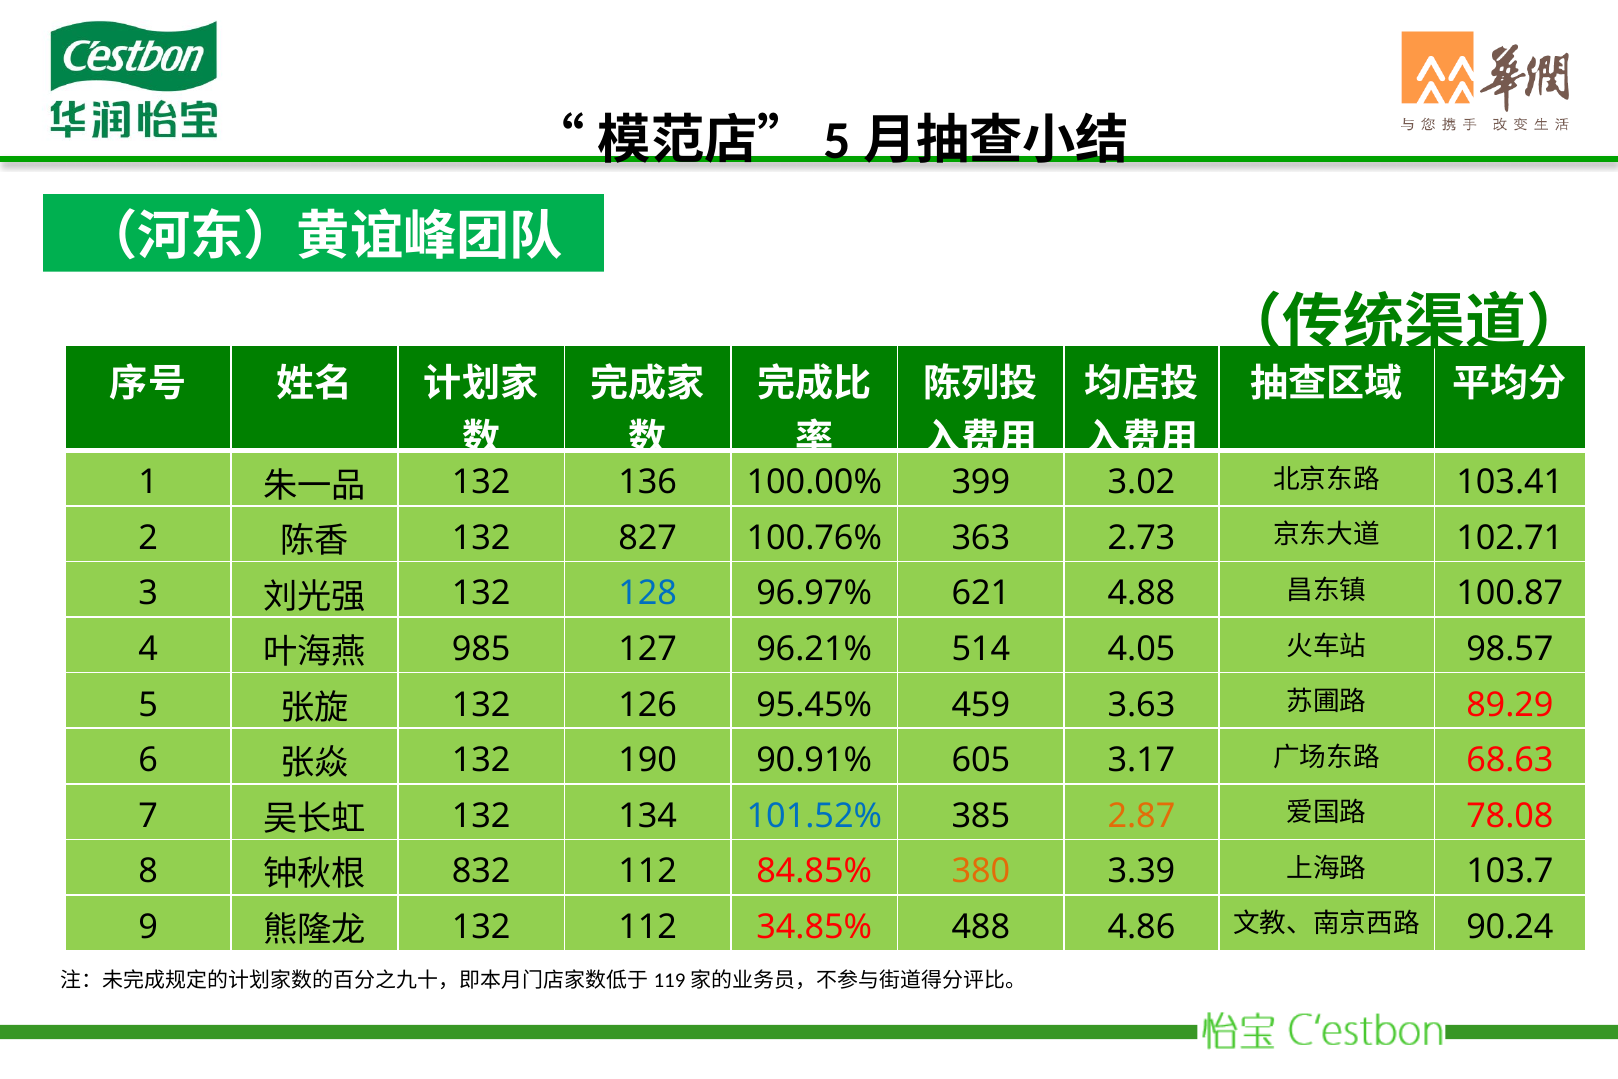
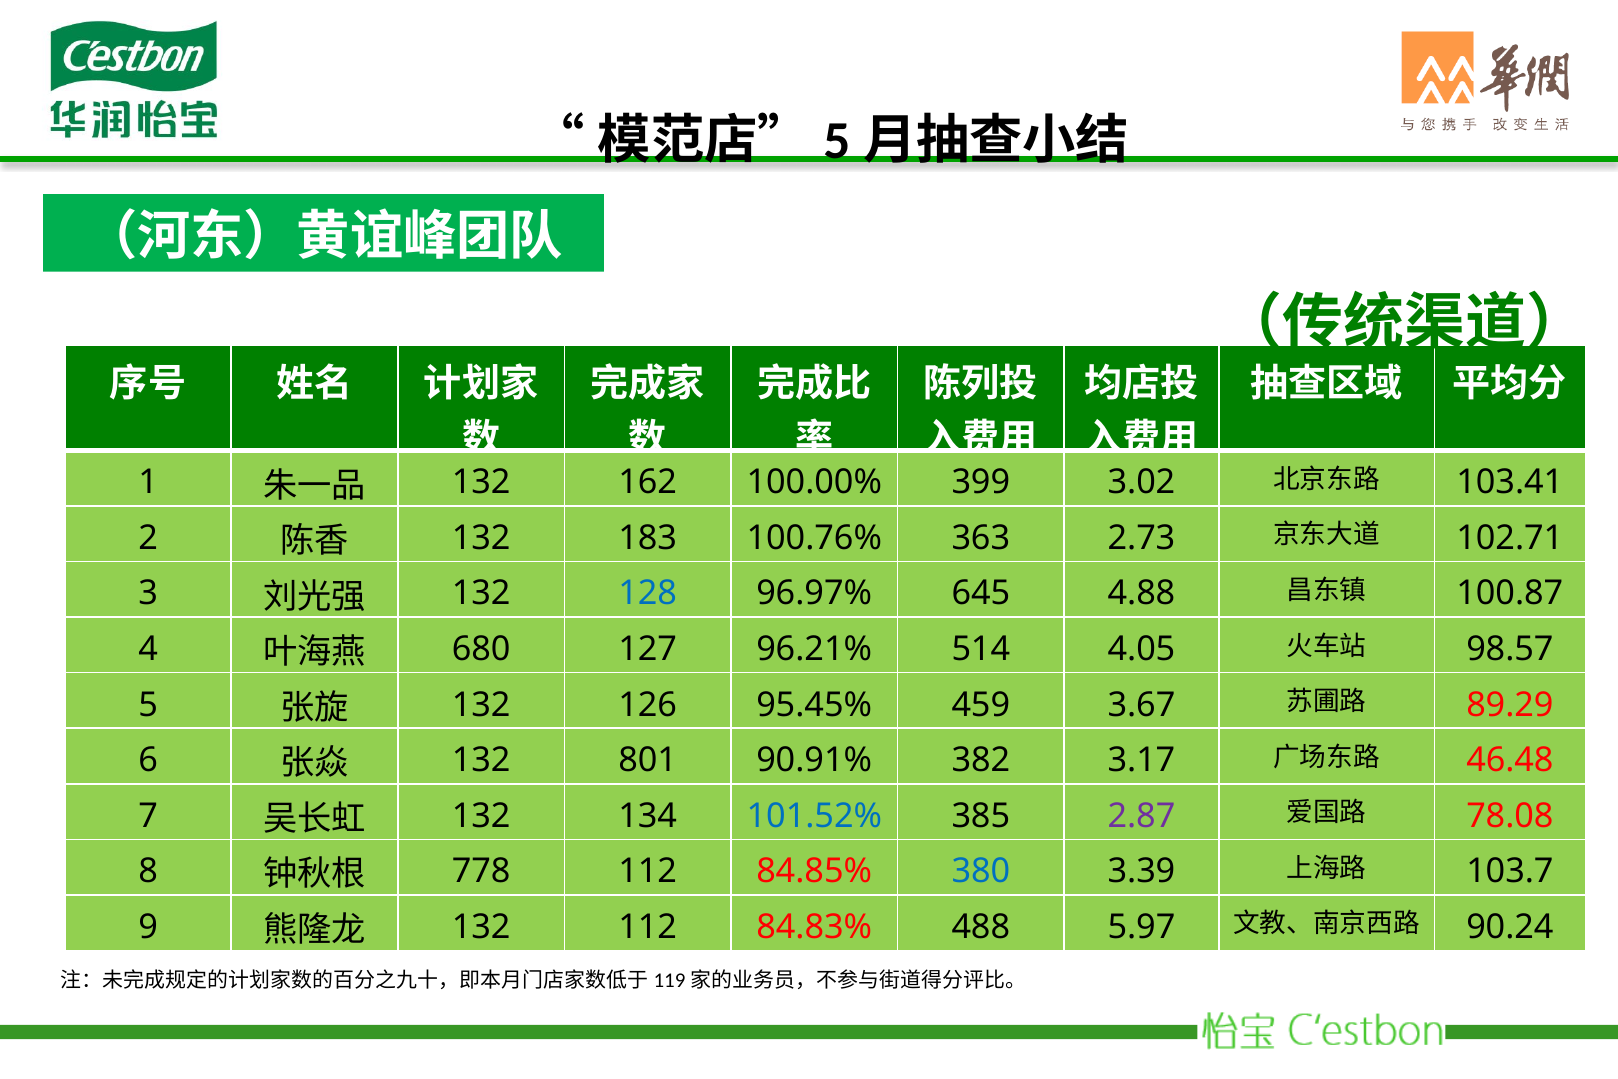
136: 136 -> 162
827: 827 -> 183
621: 621 -> 645
985: 985 -> 680
3.63: 3.63 -> 3.67
190: 190 -> 801
605: 605 -> 382
68.63: 68.63 -> 46.48
2.87 colour: orange -> purple
832: 832 -> 778
380 colour: orange -> blue
34.85%: 34.85% -> 84.83%
4.86: 4.86 -> 5.97
